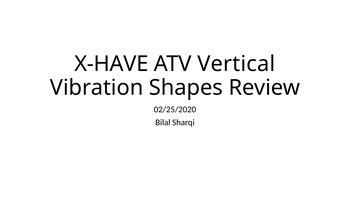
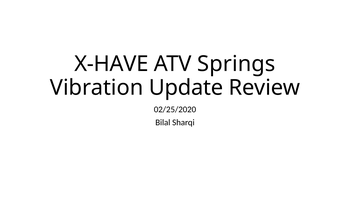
Vertical: Vertical -> Springs
Shapes: Shapes -> Update
